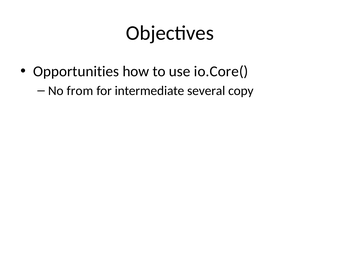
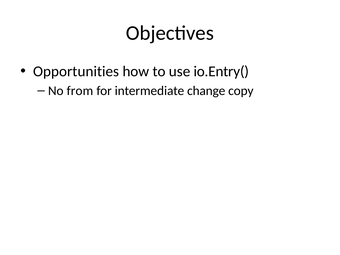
io.Core(: io.Core( -> io.Entry(
several: several -> change
